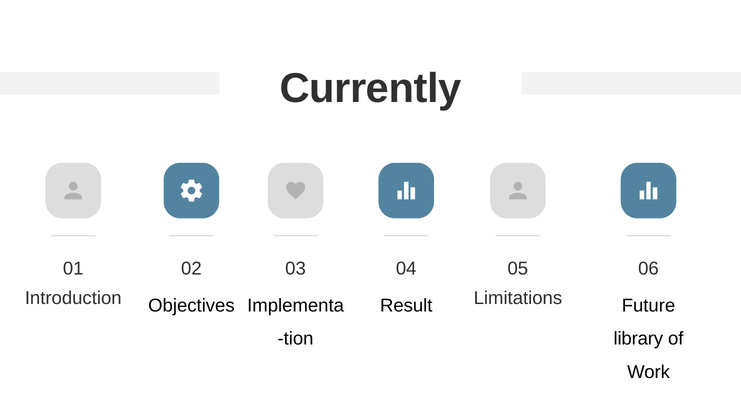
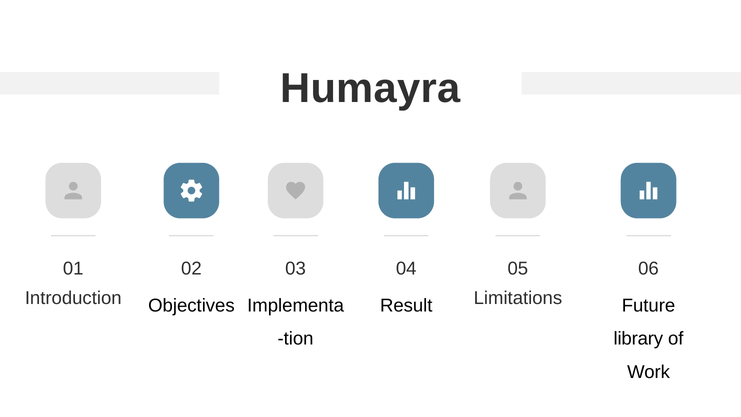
Currently: Currently -> Humayra
